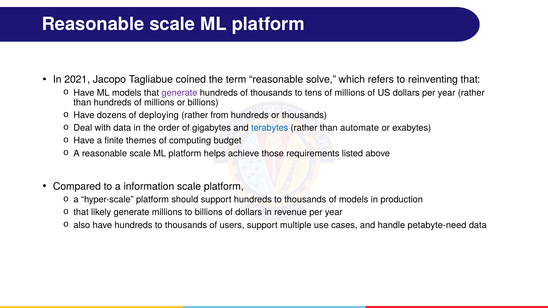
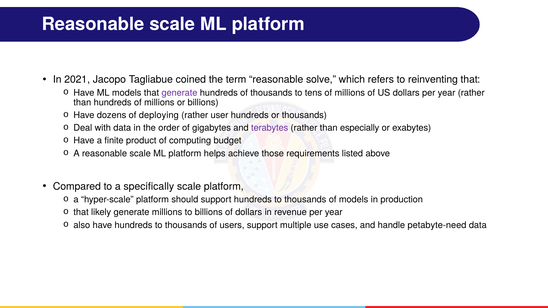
from: from -> user
terabytes colour: blue -> purple
automate: automate -> especially
themes: themes -> product
information: information -> specifically
